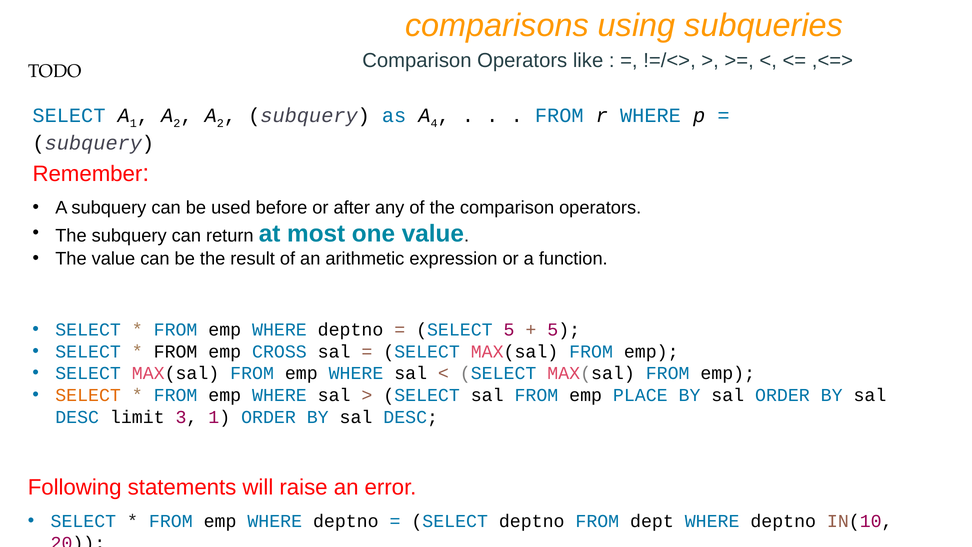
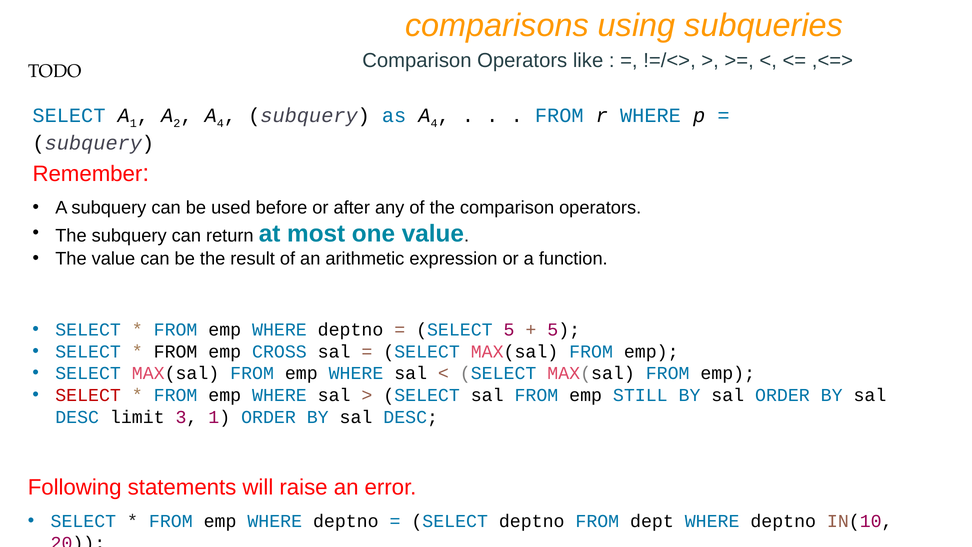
2 at (220, 123): 2 -> 4
SELECT at (88, 395) colour: orange -> red
PLACE: PLACE -> STILL
